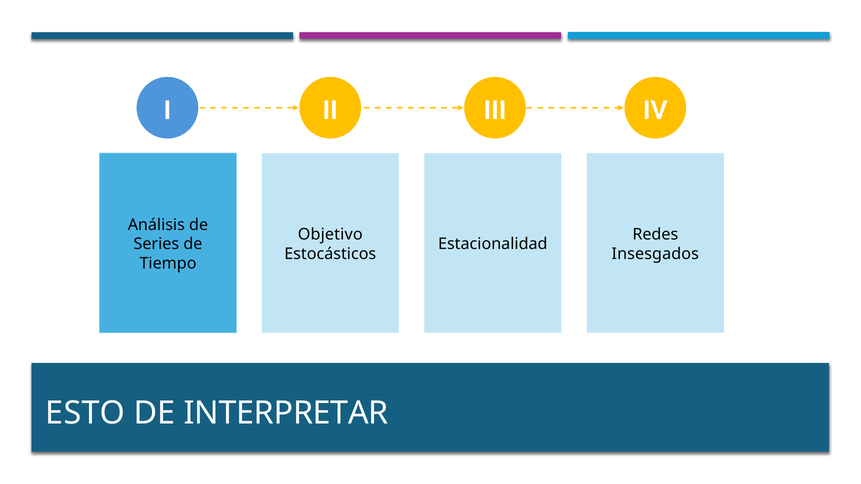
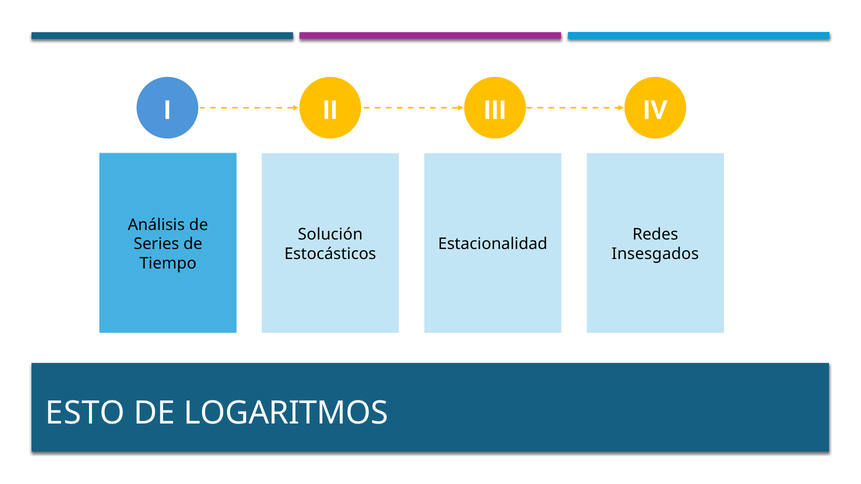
Objetivo: Objetivo -> Solución
INTERPRETAR: INTERPRETAR -> LOGARITMOS
